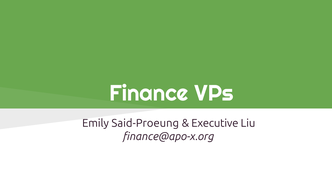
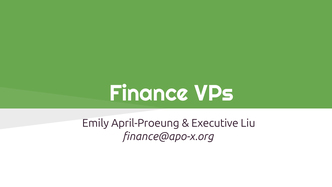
Said-Proeung: Said-Proeung -> April-Proeung
